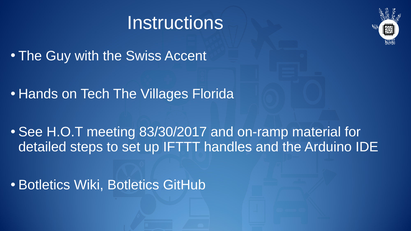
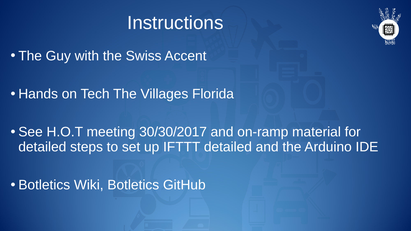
83/30/2017: 83/30/2017 -> 30/30/2017
IFTTT handles: handles -> detailed
